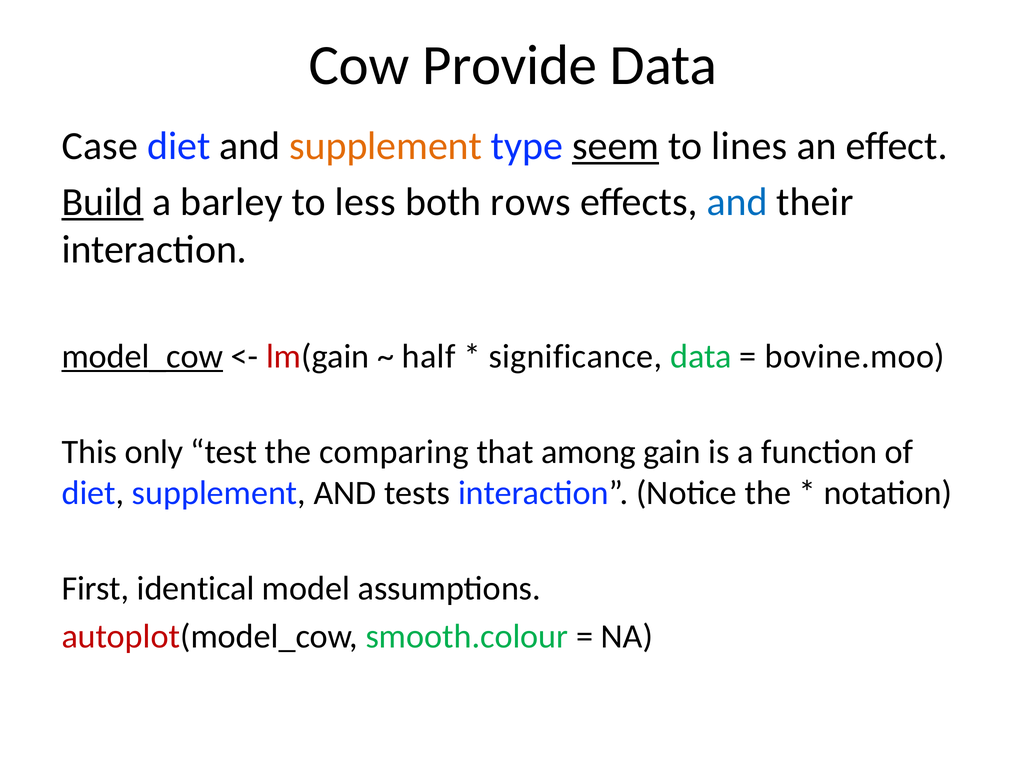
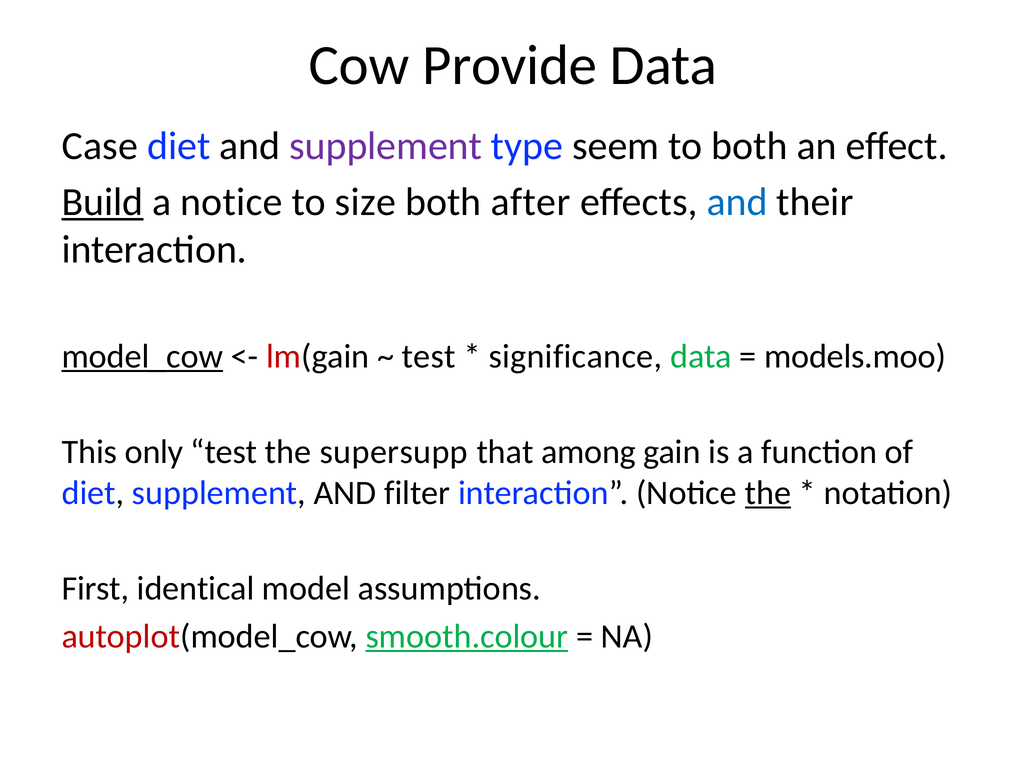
supplement at (386, 146) colour: orange -> purple
seem underline: present -> none
to lines: lines -> both
a barley: barley -> notice
less: less -> size
rows: rows -> after
half at (429, 357): half -> test
bovine.moo: bovine.moo -> models.moo
comparing: comparing -> supersupp
tests: tests -> filter
the at (768, 493) underline: none -> present
smooth.colour underline: none -> present
